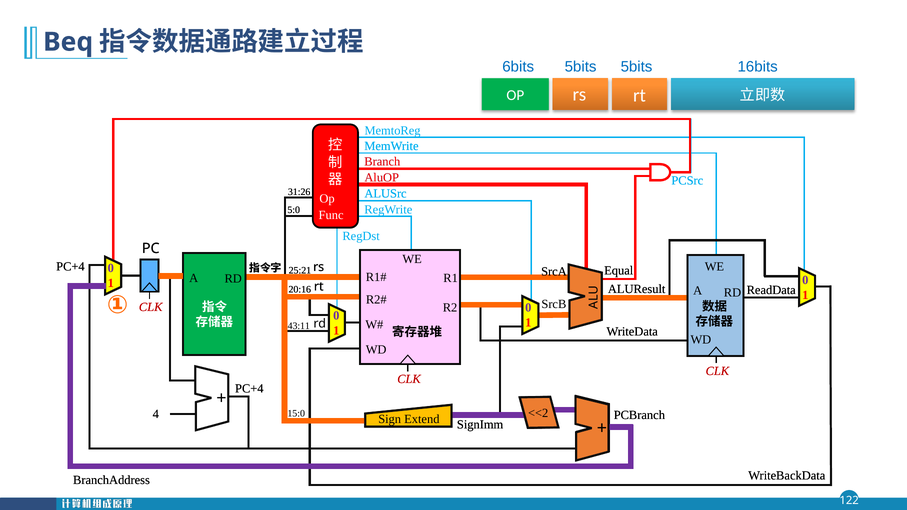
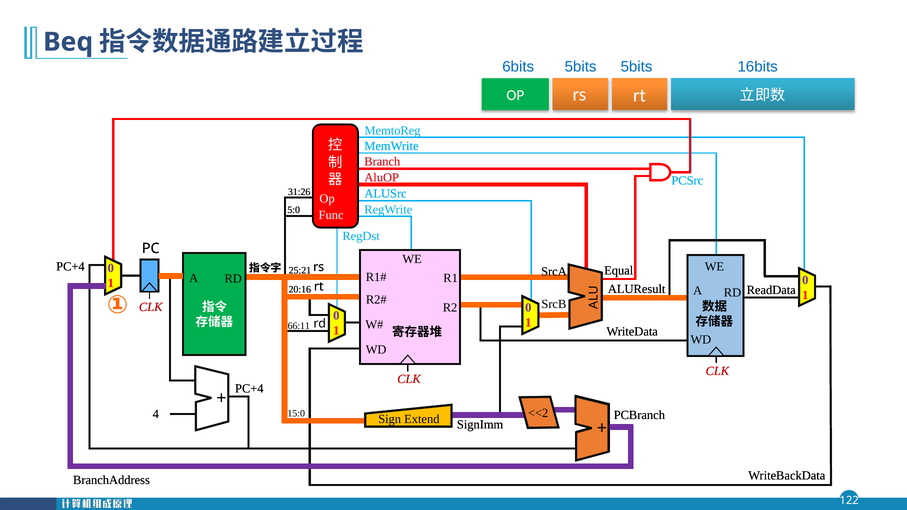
43:11: 43:11 -> 66:11
